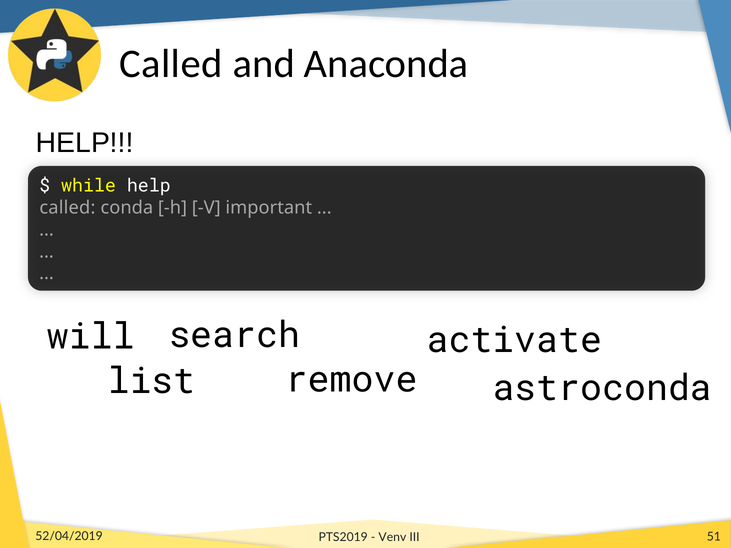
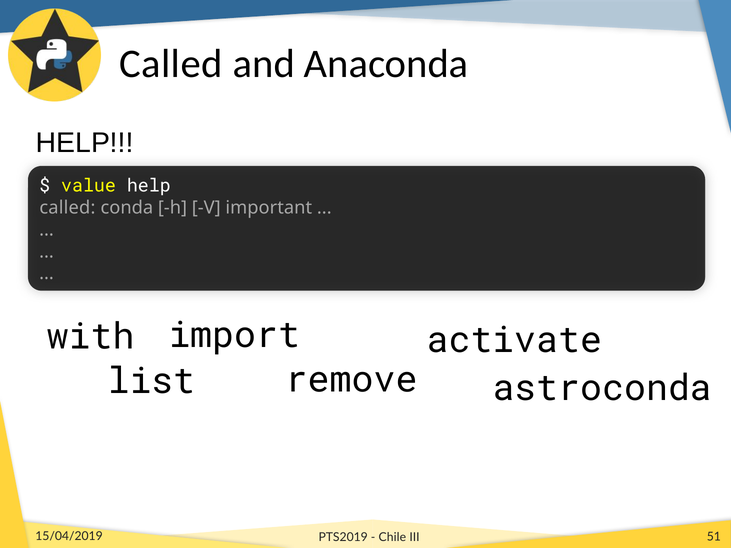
while: while -> value
search: search -> import
will: will -> with
52/04/2019: 52/04/2019 -> 15/04/2019
Venv: Venv -> Chile
